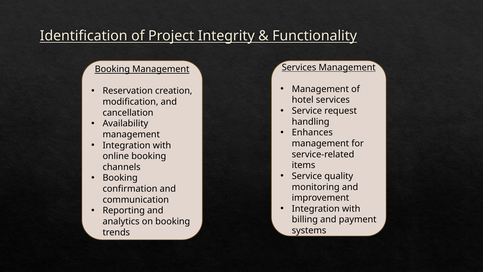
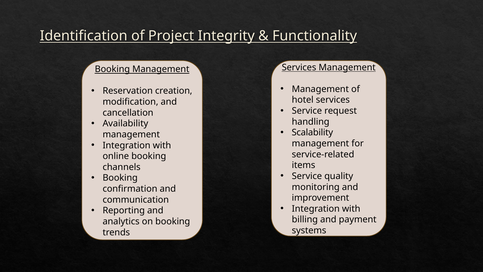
Enhances: Enhances -> Scalability
